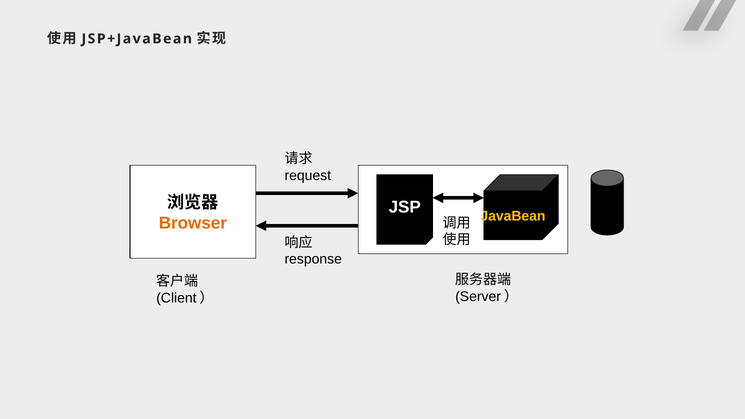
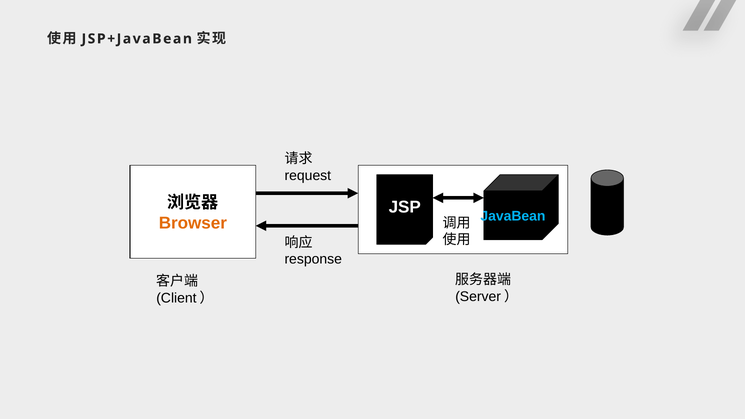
JavaBean colour: yellow -> light blue
